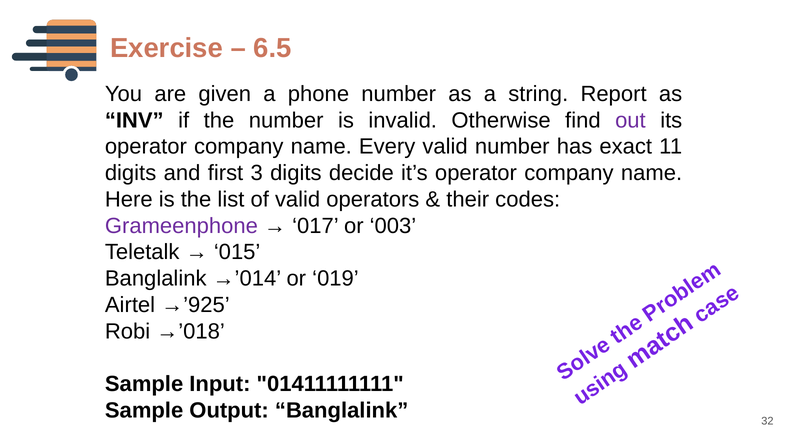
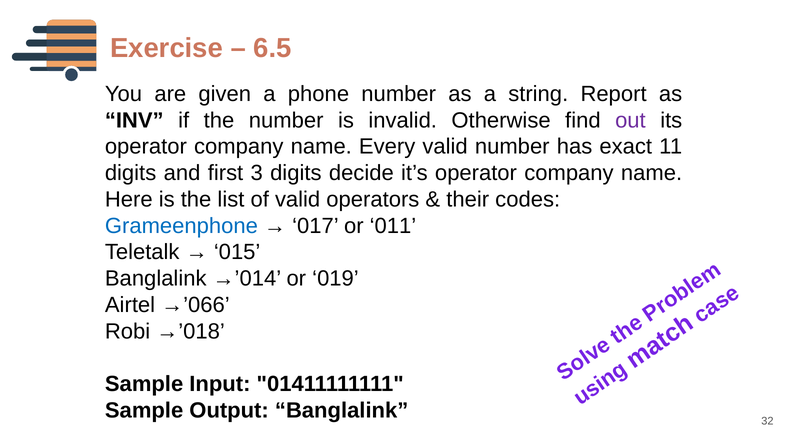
Grameenphone colour: purple -> blue
003: 003 -> 011
→’925: →’925 -> →’066
